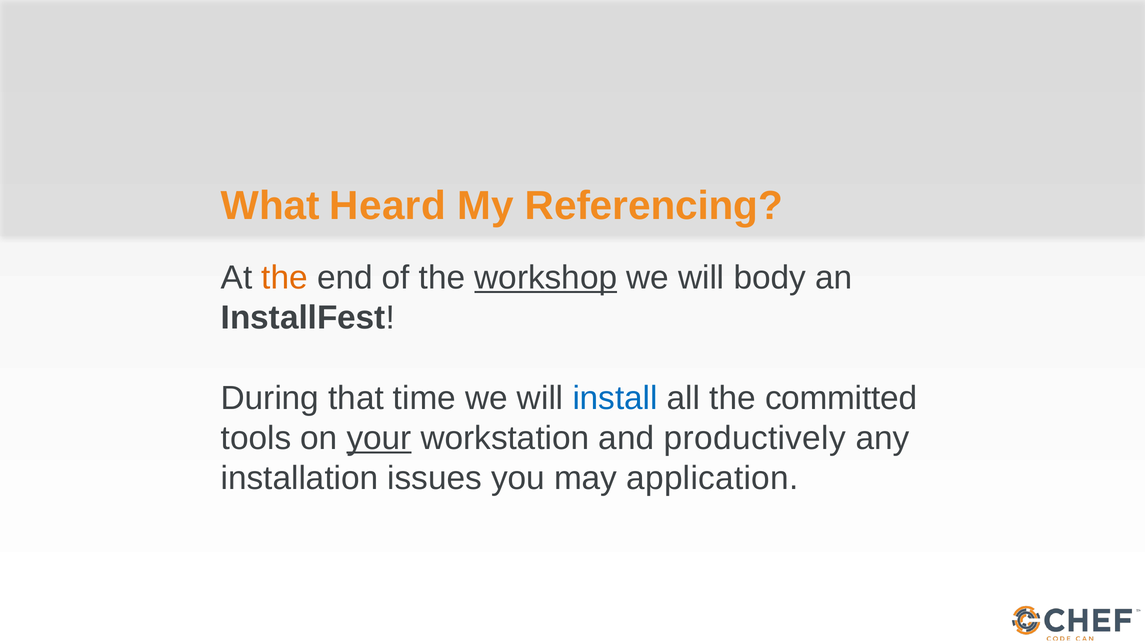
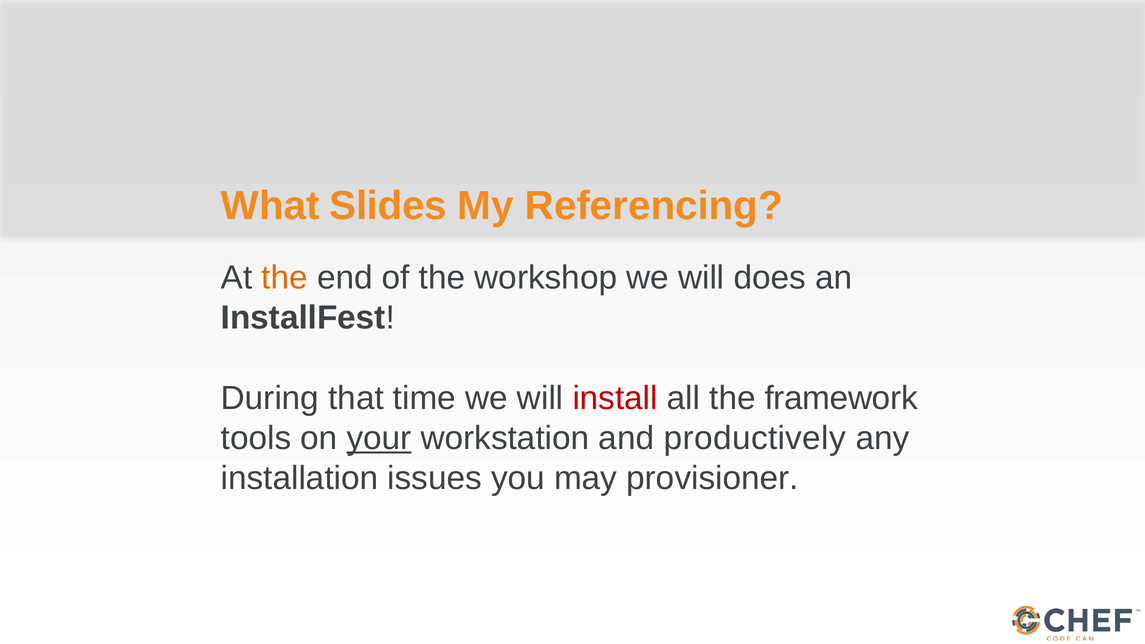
Heard: Heard -> Slides
workshop underline: present -> none
body: body -> does
install colour: blue -> red
committed: committed -> framework
application: application -> provisioner
